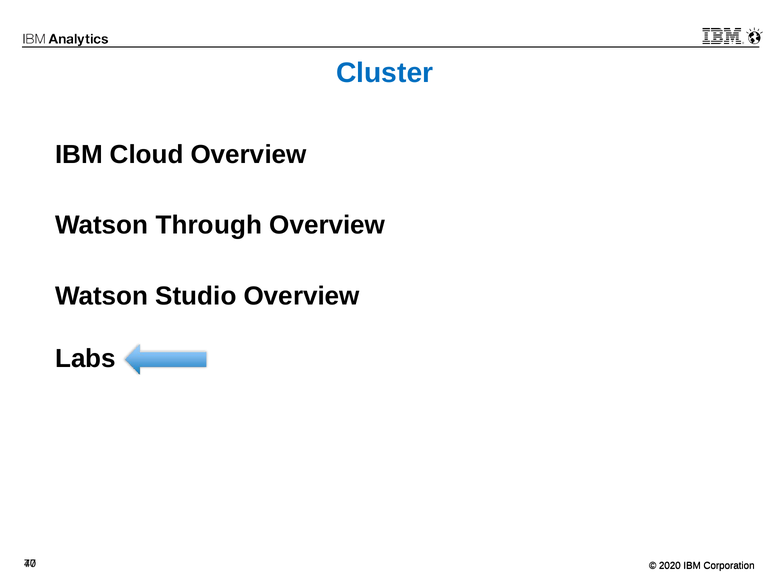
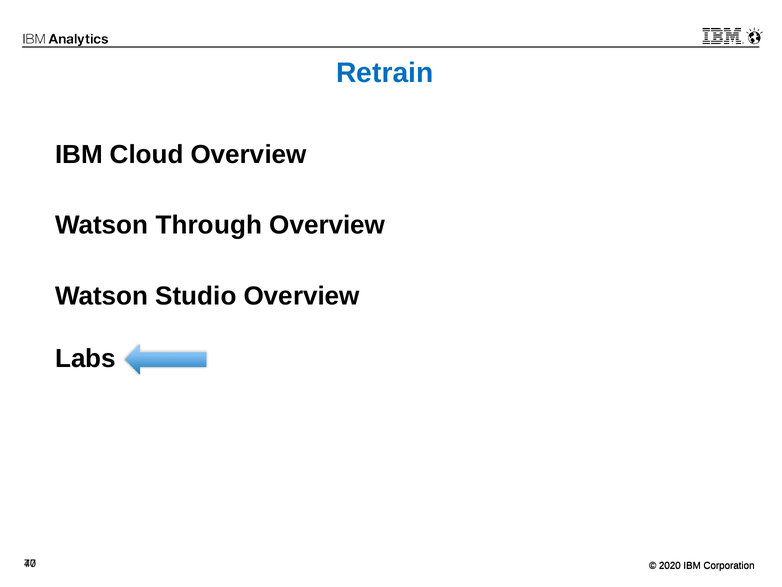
Cluster: Cluster -> Retrain
